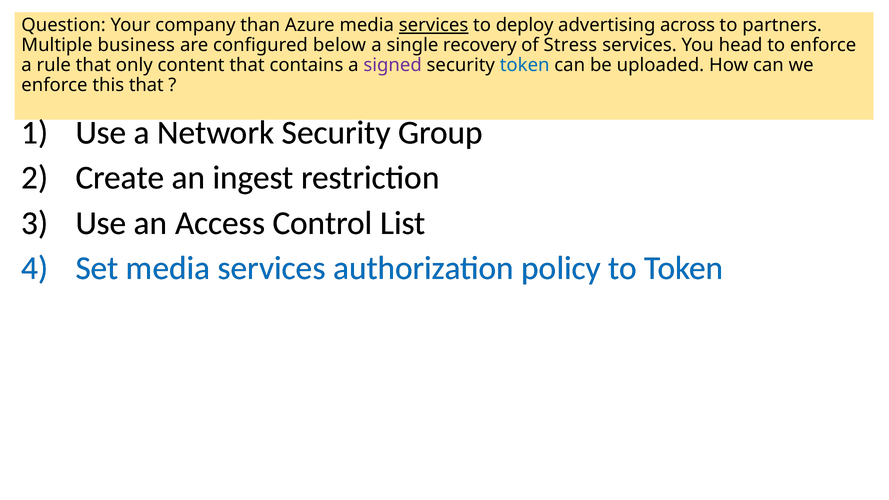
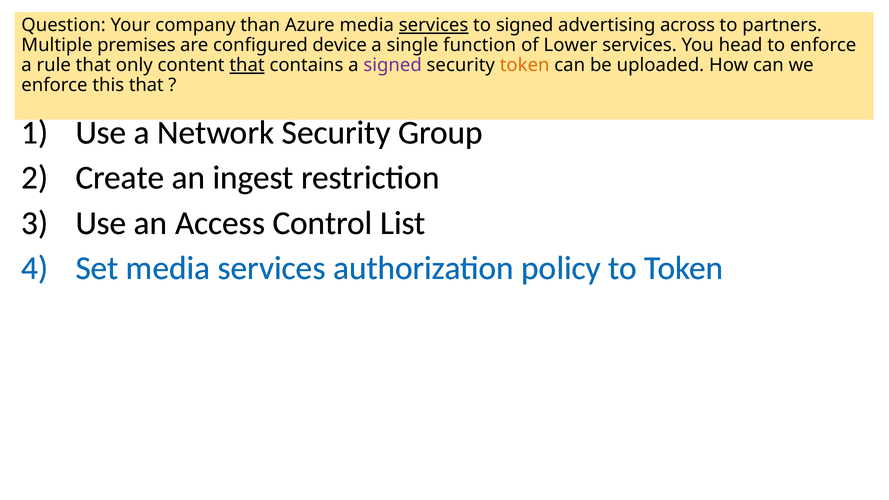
to deploy: deploy -> signed
business: business -> premises
below: below -> device
recovery: recovery -> function
Stress: Stress -> Lower
that at (247, 65) underline: none -> present
token at (525, 65) colour: blue -> orange
